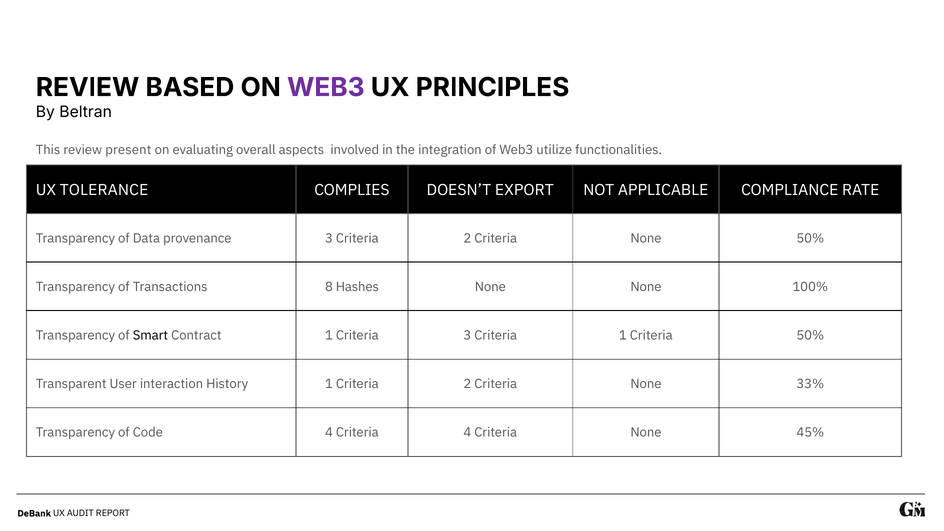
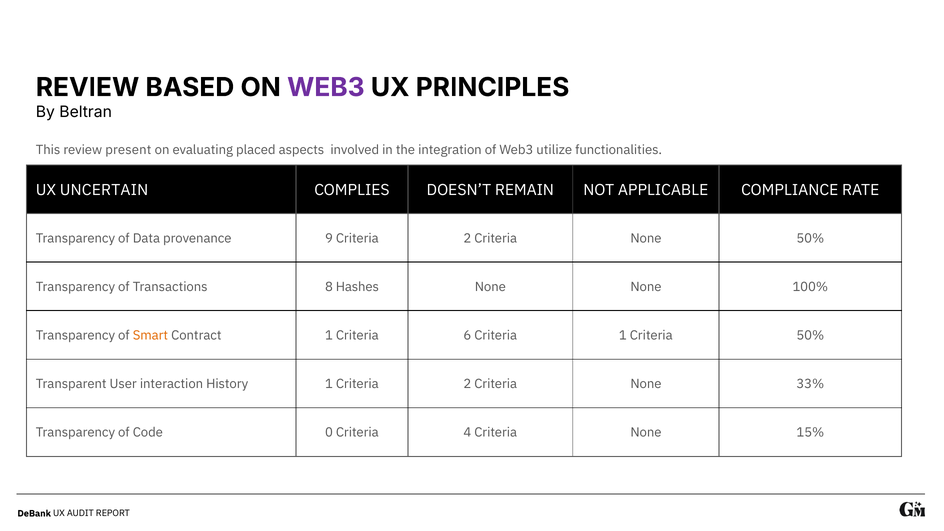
overall: overall -> placed
TOLERANCE: TOLERANCE -> UNCERTAIN
EXPORT: EXPORT -> REMAIN
provenance 3: 3 -> 9
Smart colour: black -> orange
Criteria 3: 3 -> 6
Code 4: 4 -> 0
45%: 45% -> 15%
